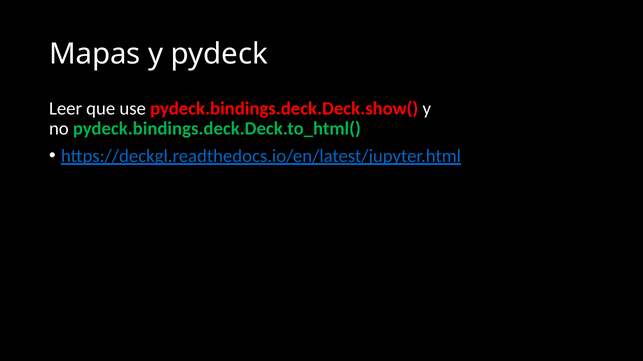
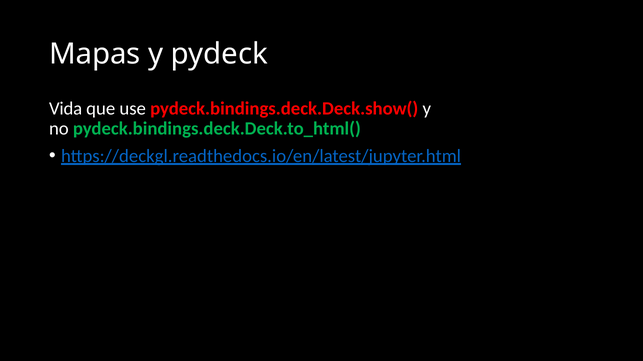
Leer: Leer -> Vida
